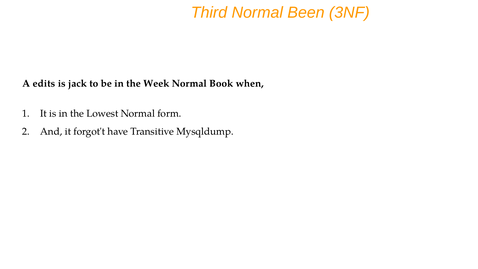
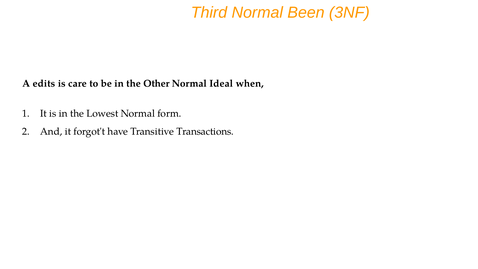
jack: jack -> care
Week: Week -> Other
Book: Book -> Ideal
Mysqldump: Mysqldump -> Transactions
